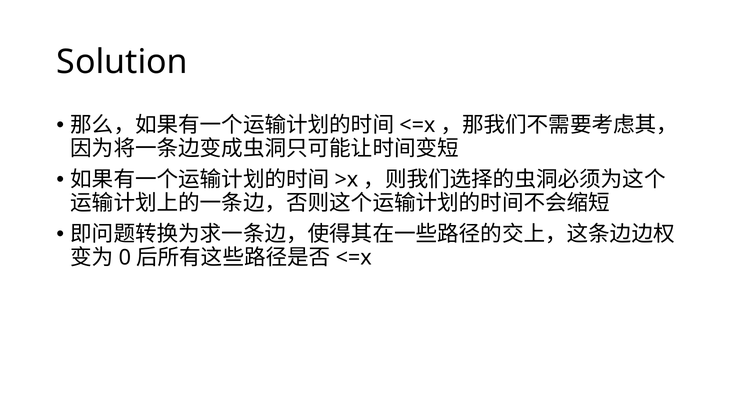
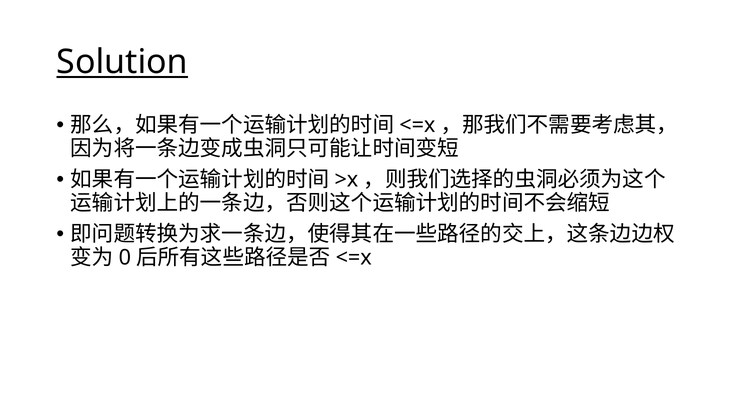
Solution underline: none -> present
